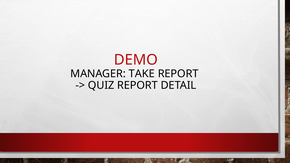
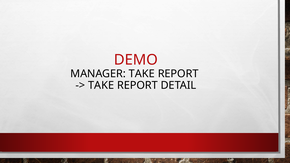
QUIZ at (101, 85): QUIZ -> TAKE
